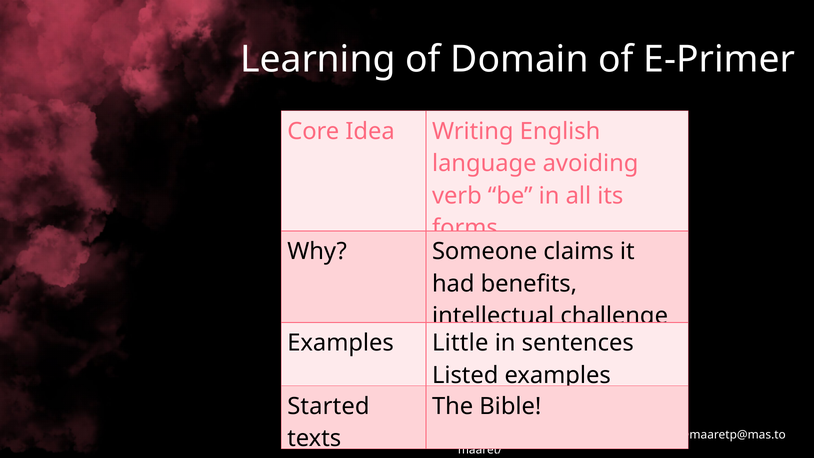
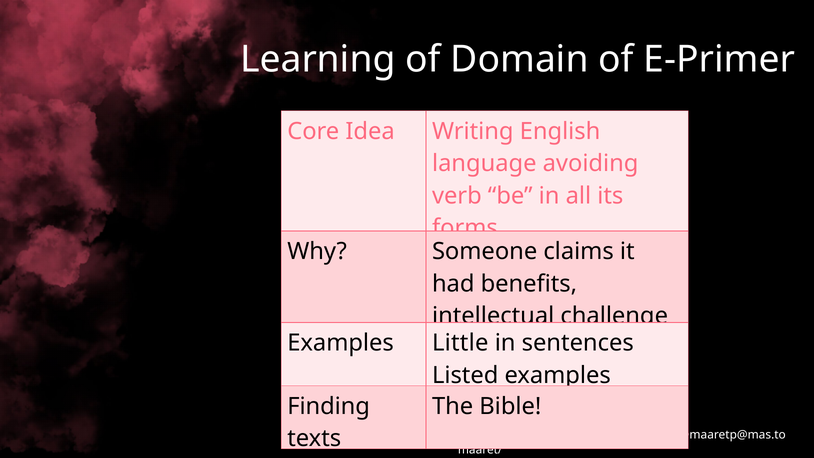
Started: Started -> Finding
